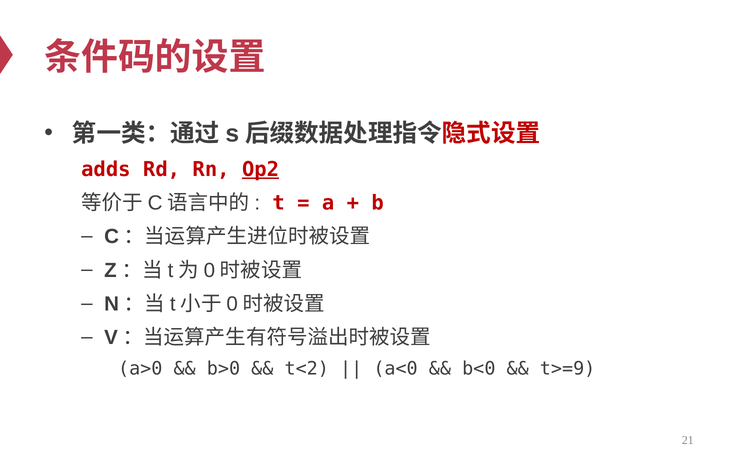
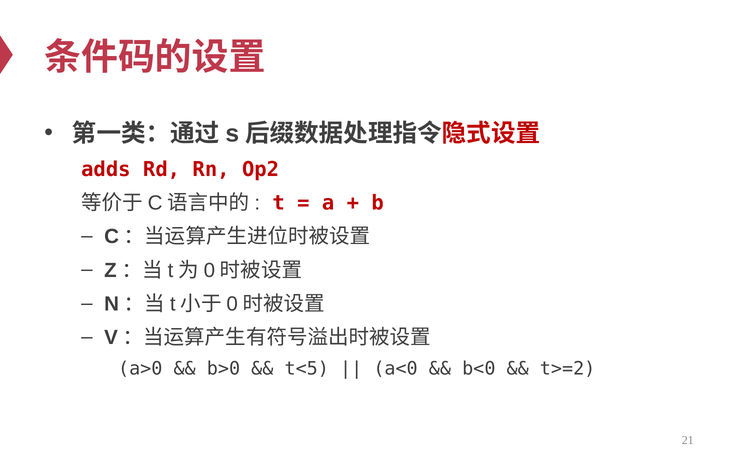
Op2 underline: present -> none
t<2: t<2 -> t<5
t>=9: t>=9 -> t>=2
